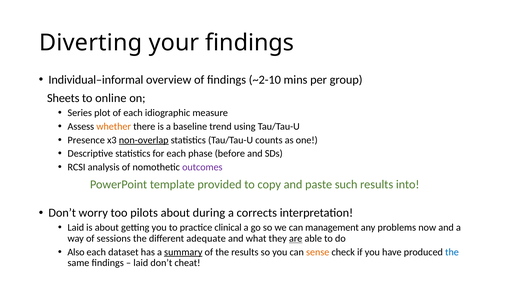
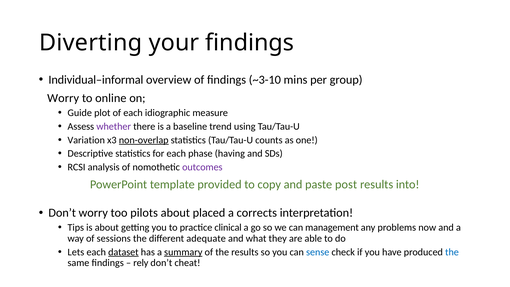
~2-10: ~2-10 -> ~3-10
Sheets at (63, 98): Sheets -> Worry
Series: Series -> Guide
whether colour: orange -> purple
Presence: Presence -> Variation
before: before -> having
such: such -> post
during: during -> placed
Laid at (76, 228): Laid -> Tips
are underline: present -> none
Also: Also -> Lets
dataset underline: none -> present
sense colour: orange -> blue
laid at (141, 263): laid -> rely
